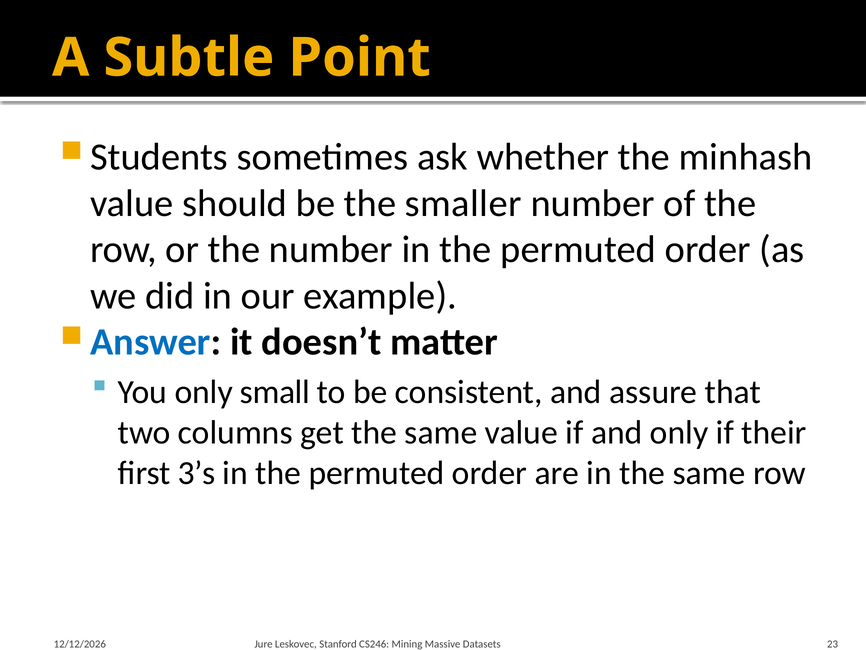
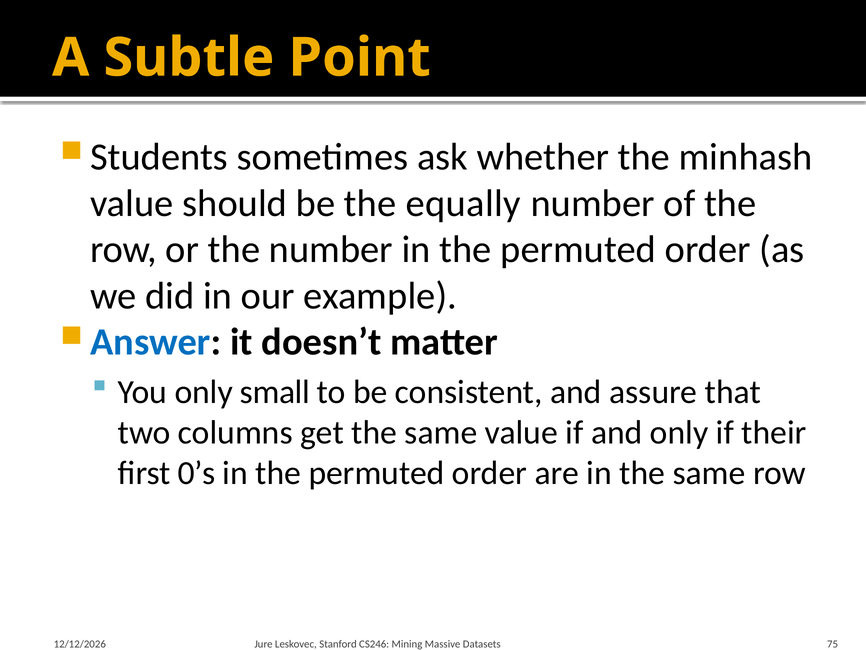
smaller: smaller -> equally
3’s: 3’s -> 0’s
23: 23 -> 75
